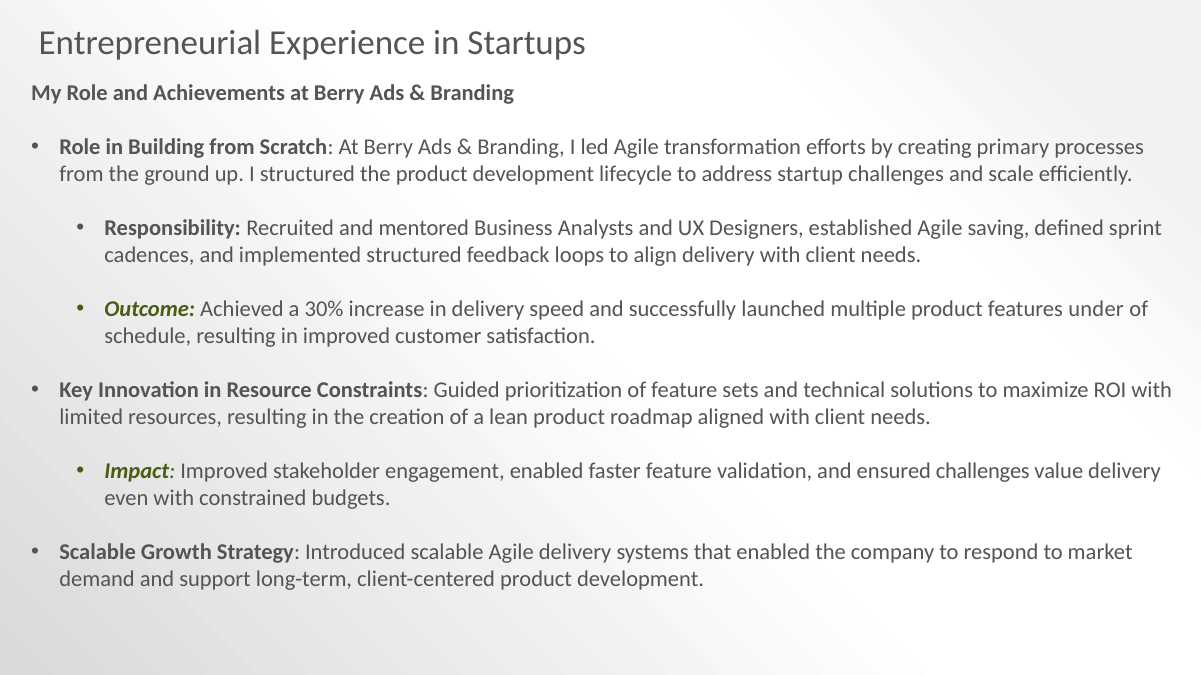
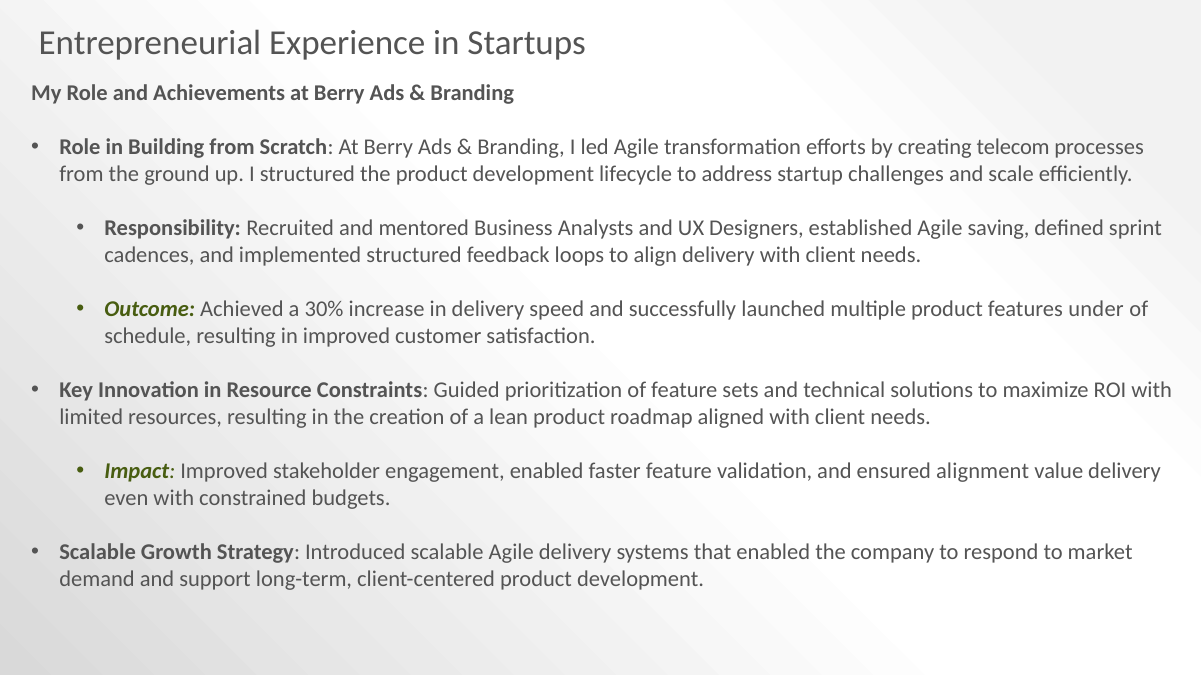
primary: primary -> telecom
ensured challenges: challenges -> alignment
